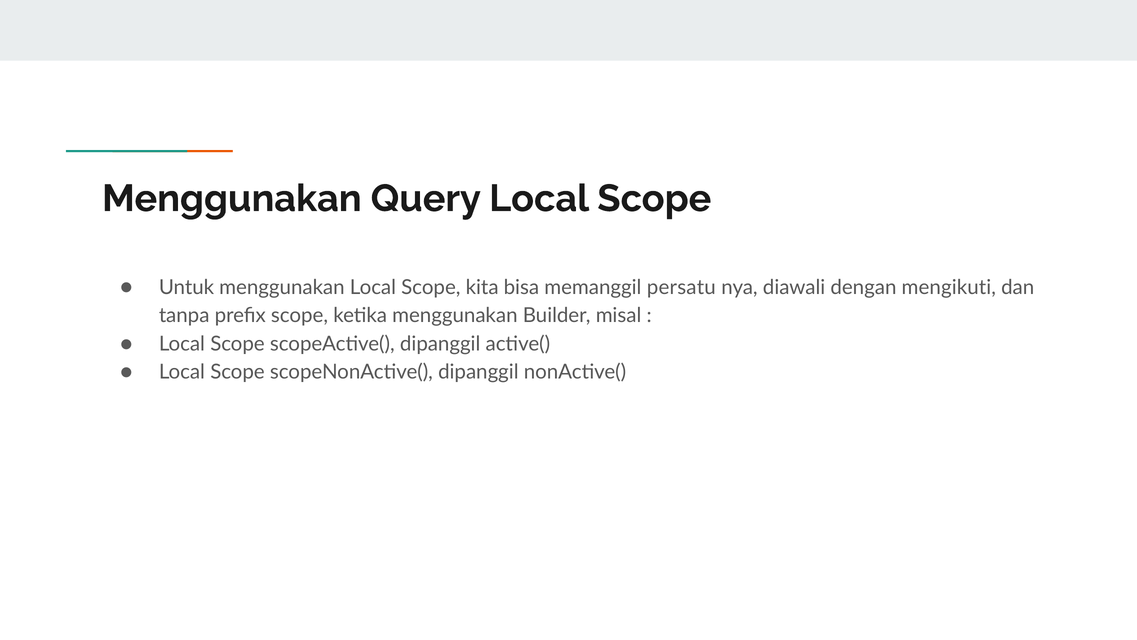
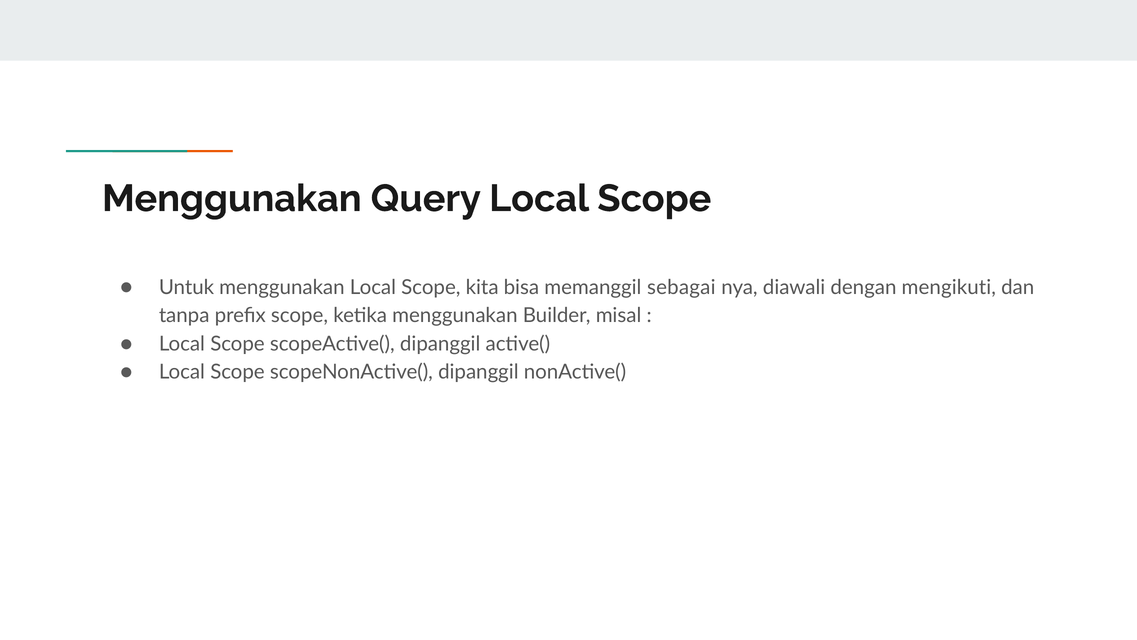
persatu: persatu -> sebagai
